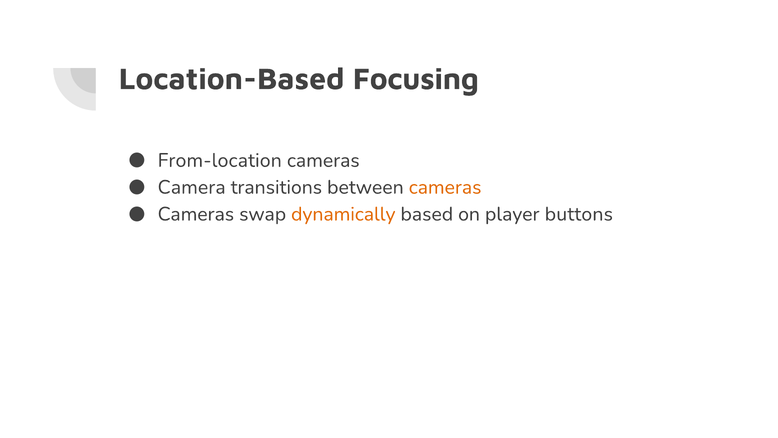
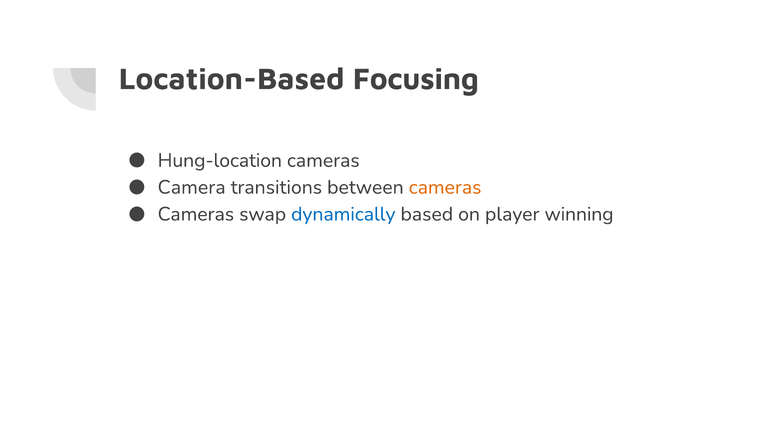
From-location: From-location -> Hung-location
dynamically colour: orange -> blue
buttons: buttons -> winning
